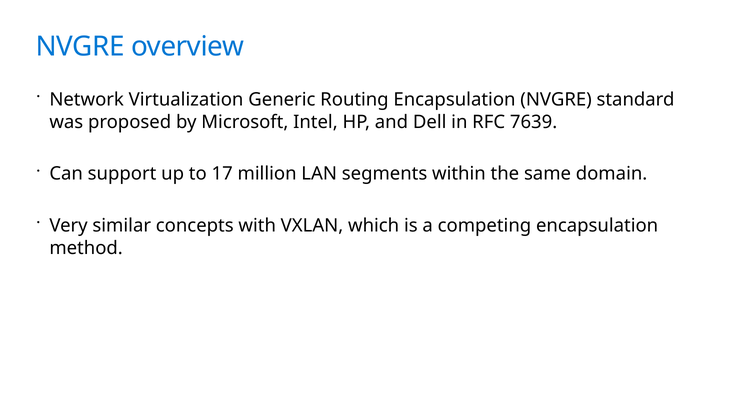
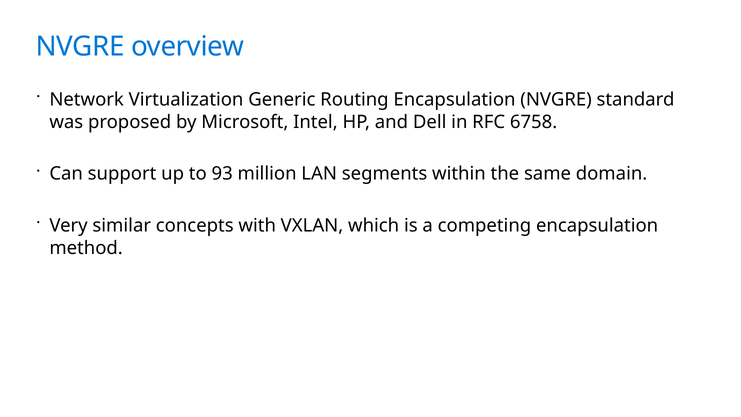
7639: 7639 -> 6758
17: 17 -> 93
